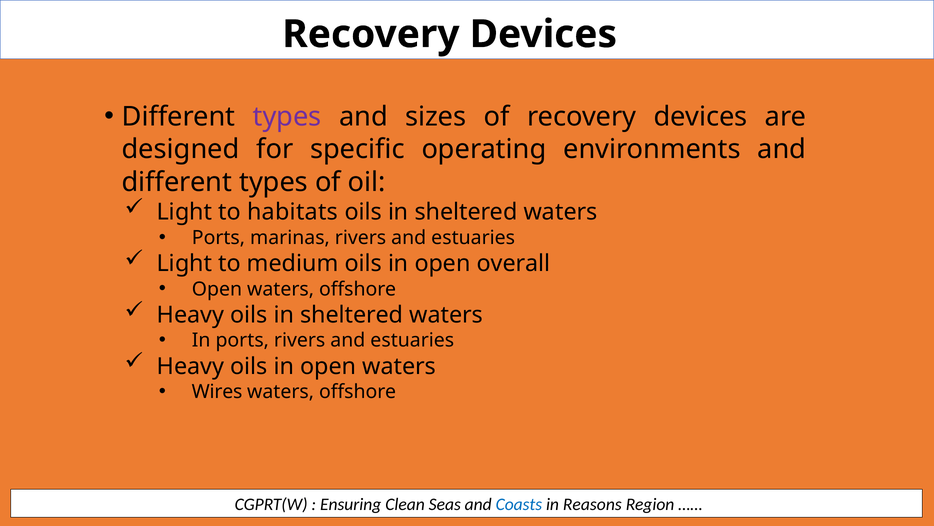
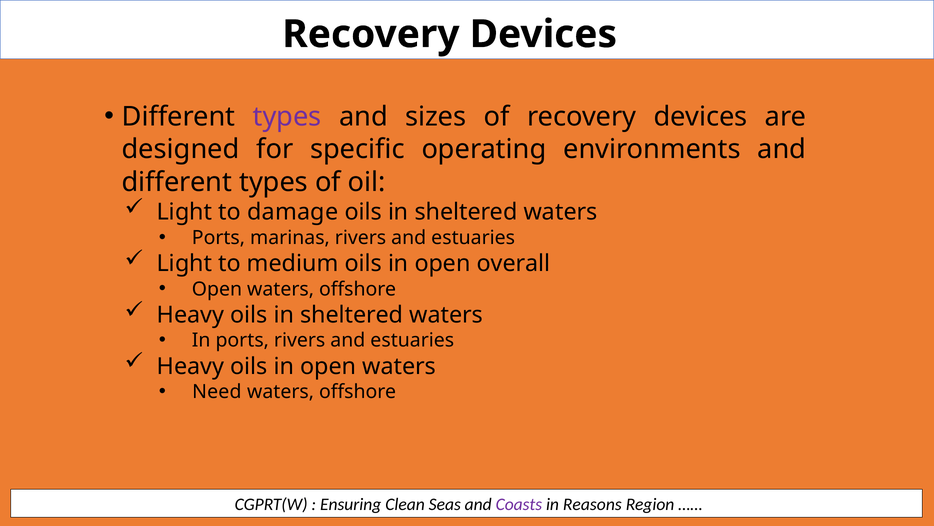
habitats: habitats -> damage
Wires: Wires -> Need
Coasts colour: blue -> purple
